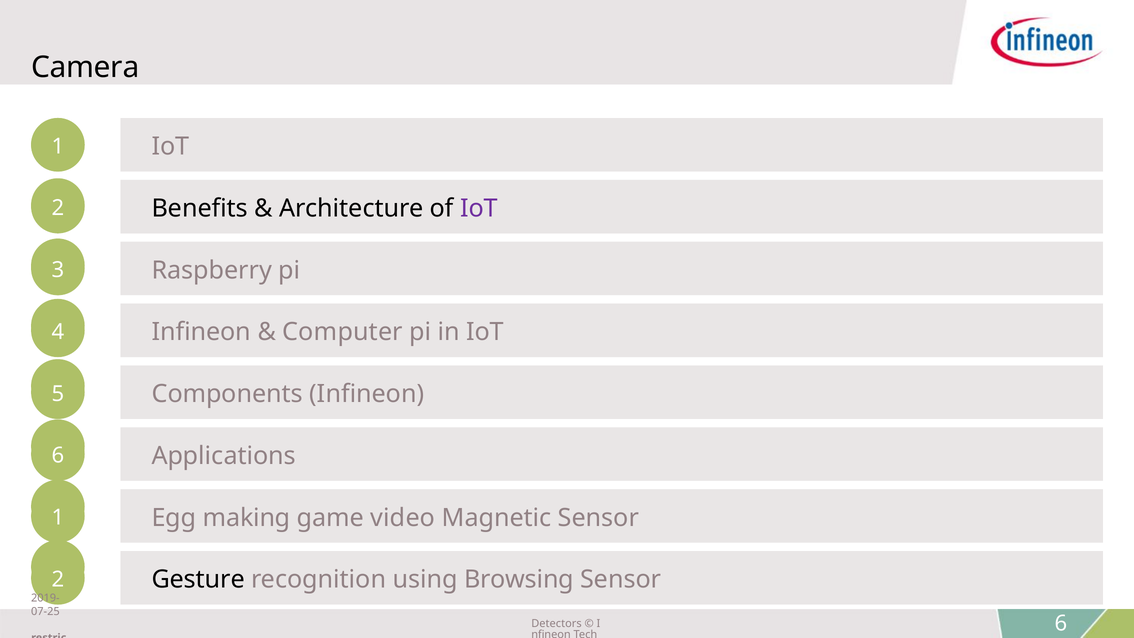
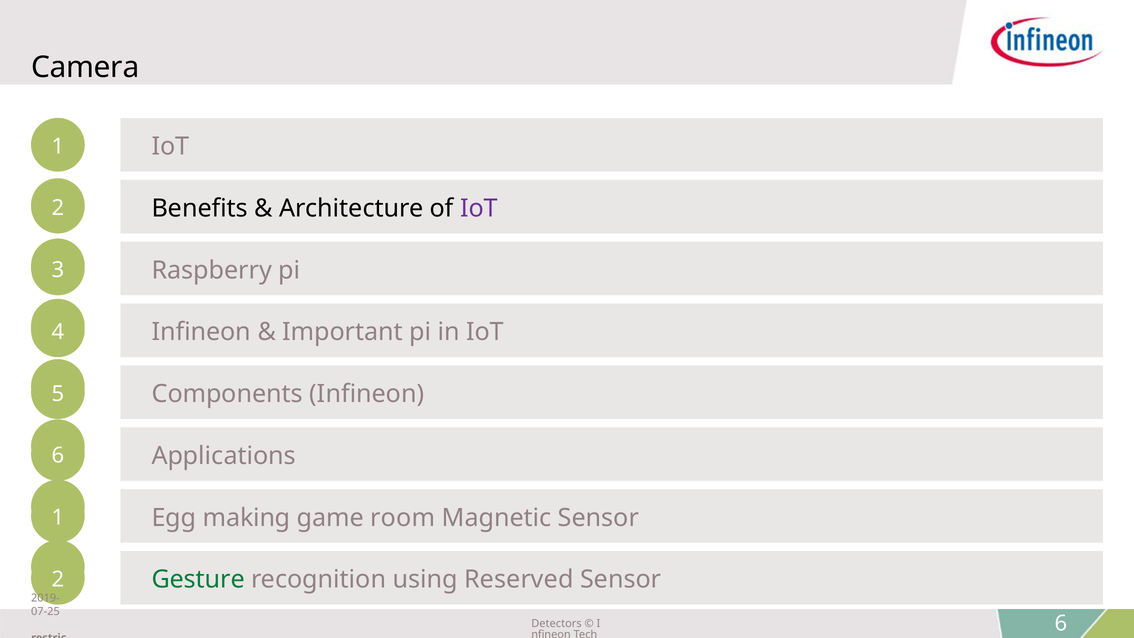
Computer: Computer -> Important
video: video -> room
Gesture colour: black -> green
using Browsing: Browsing -> Reserved
